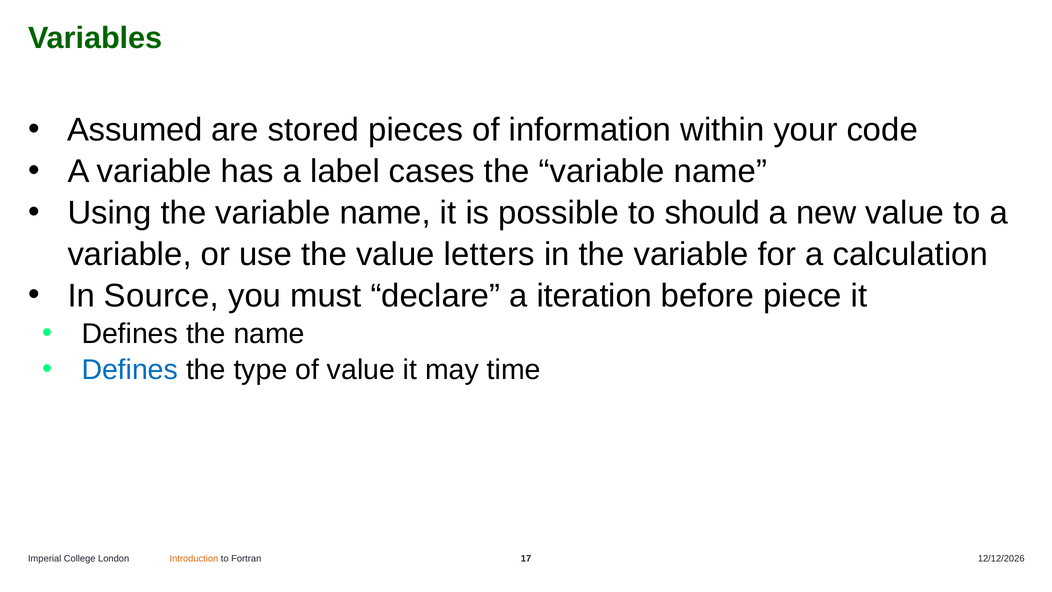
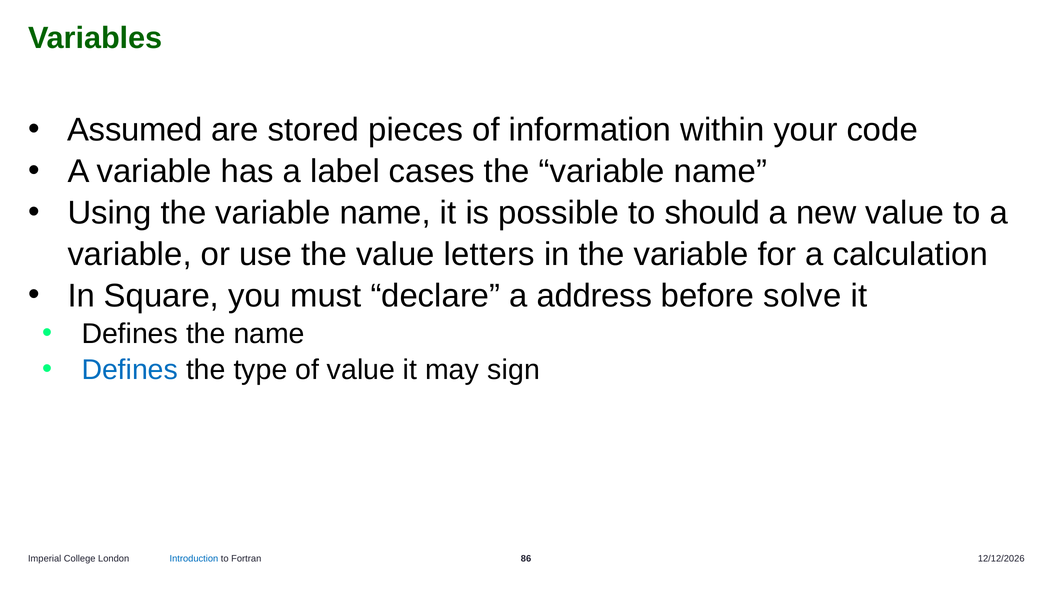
Source: Source -> Square
iteration: iteration -> address
piece: piece -> solve
time: time -> sign
Introduction colour: orange -> blue
17: 17 -> 86
